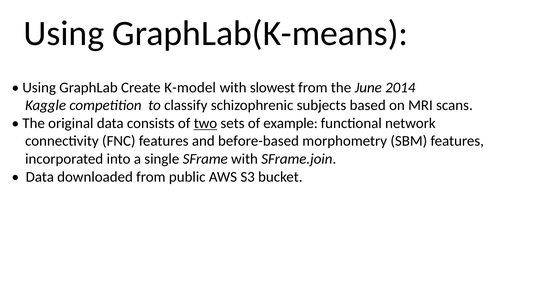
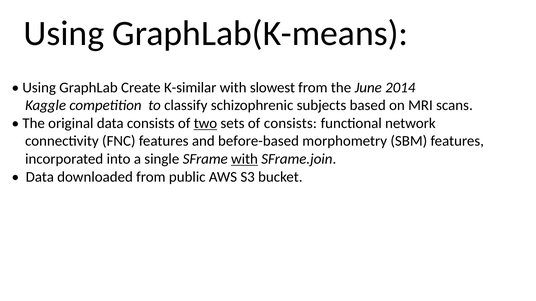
K-model: K-model -> K-similar
of example: example -> consists
with at (244, 159) underline: none -> present
